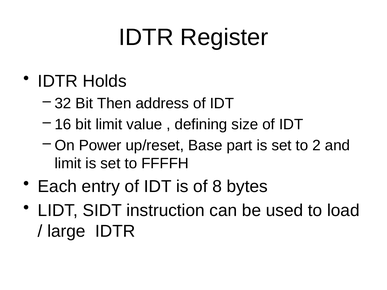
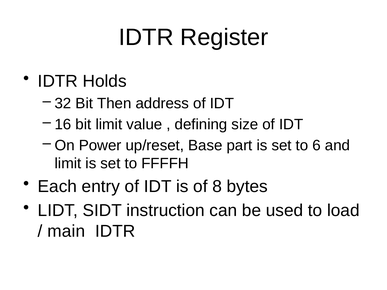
2: 2 -> 6
large: large -> main
